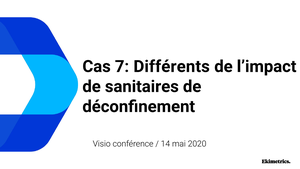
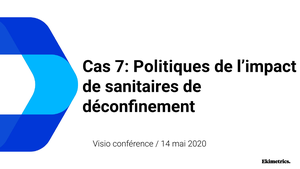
Différents: Différents -> Politiques
